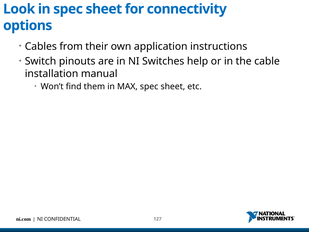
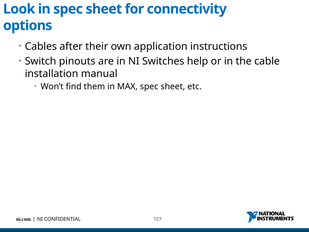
from: from -> after
